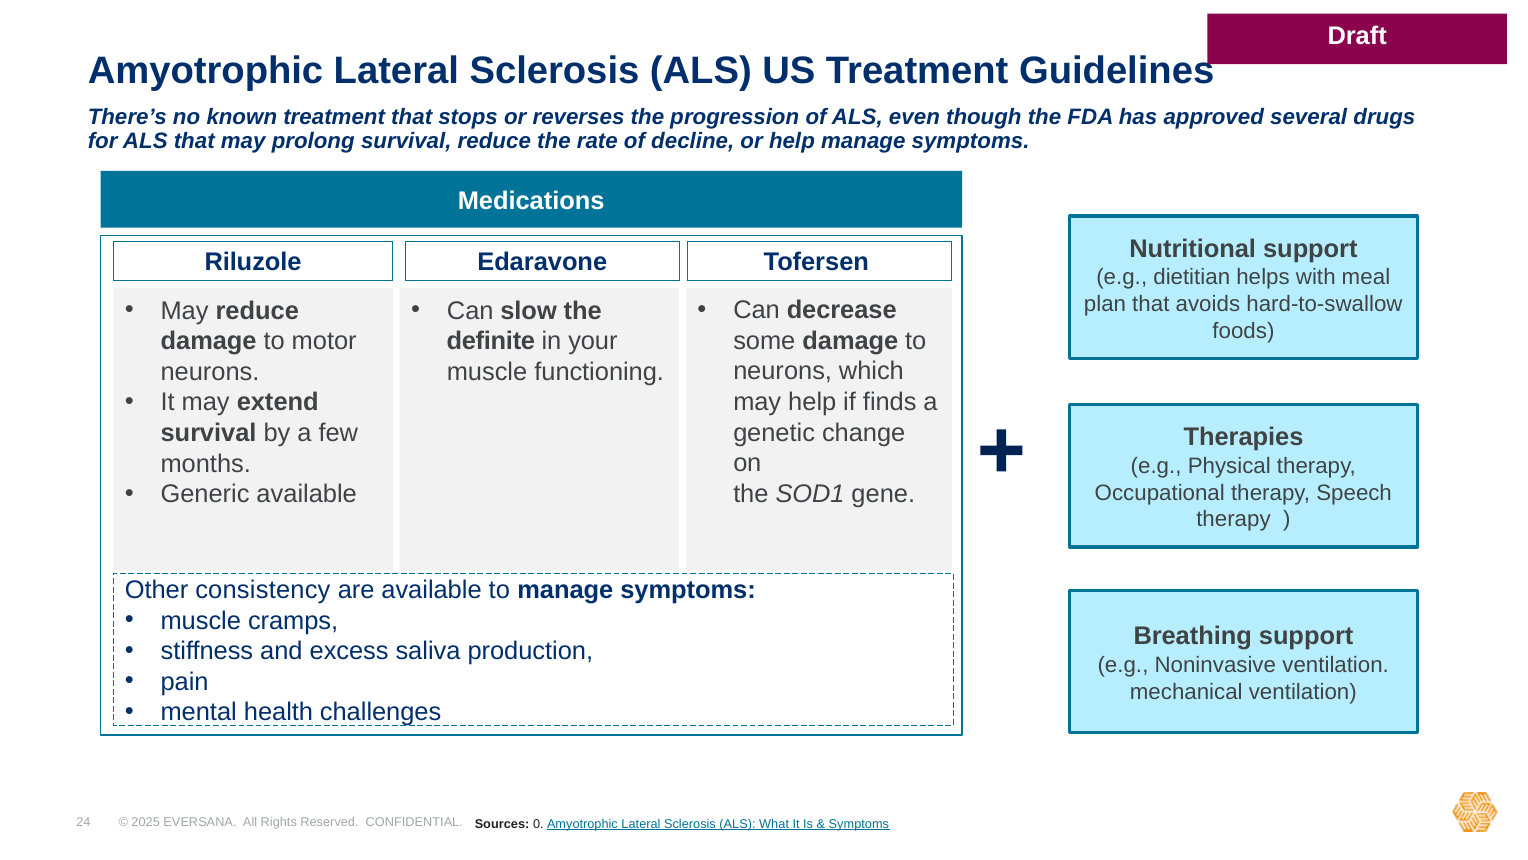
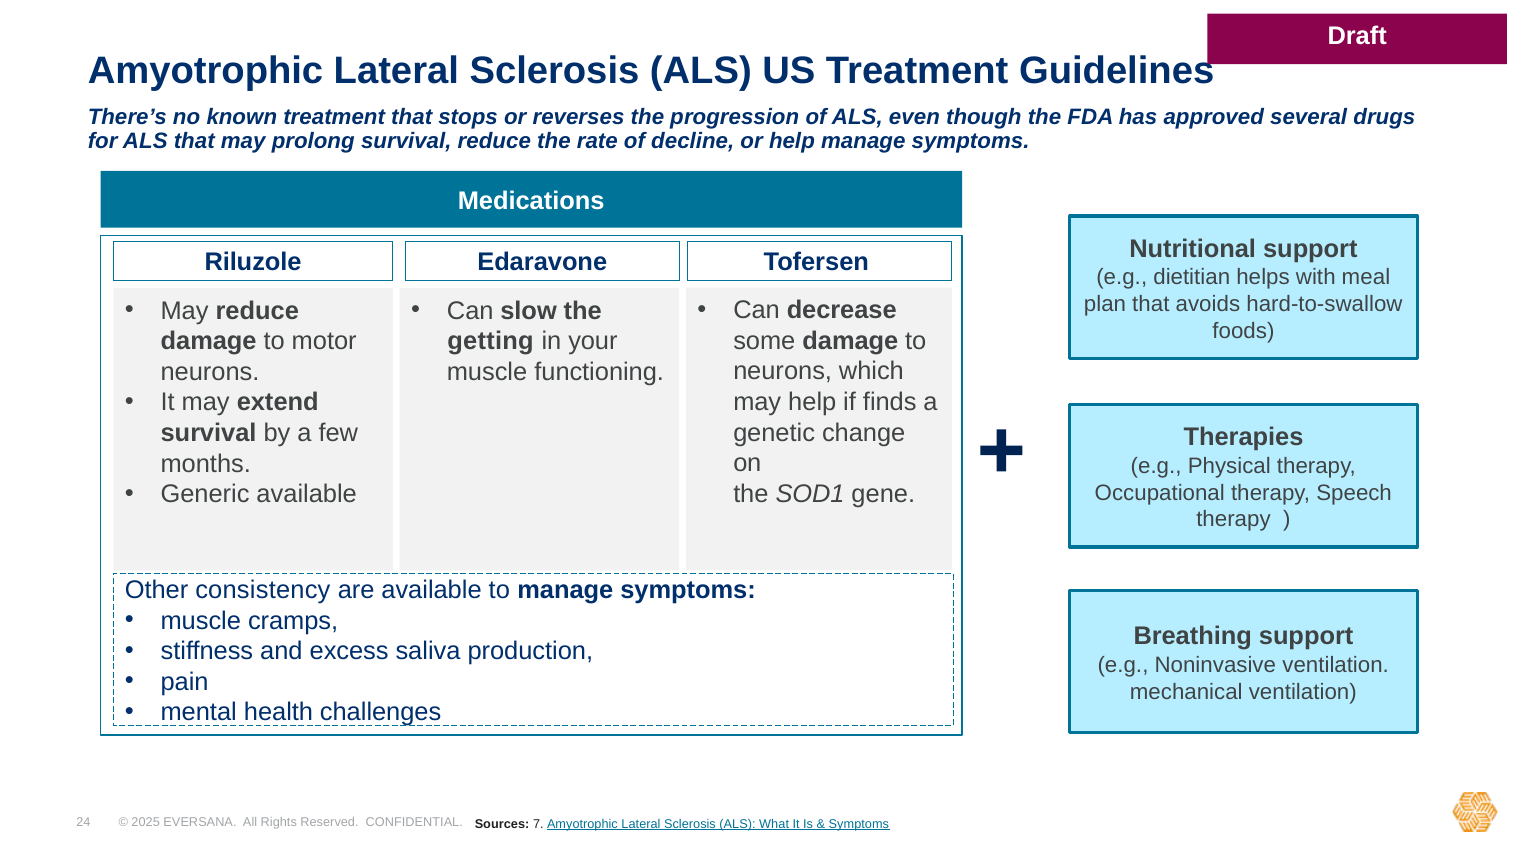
definite: definite -> getting
0: 0 -> 7
